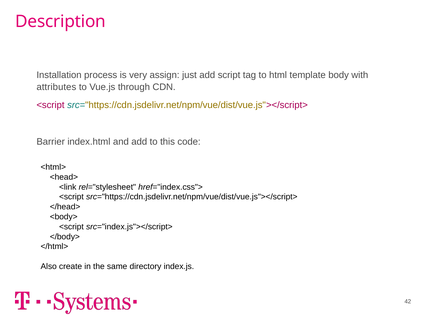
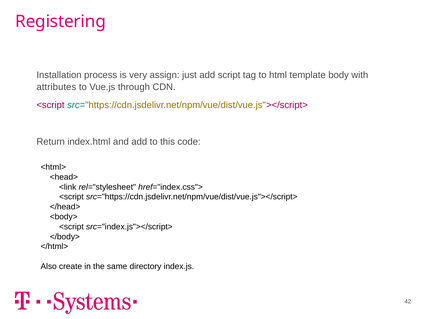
Description: Description -> Registering
Barrier: Barrier -> Return
